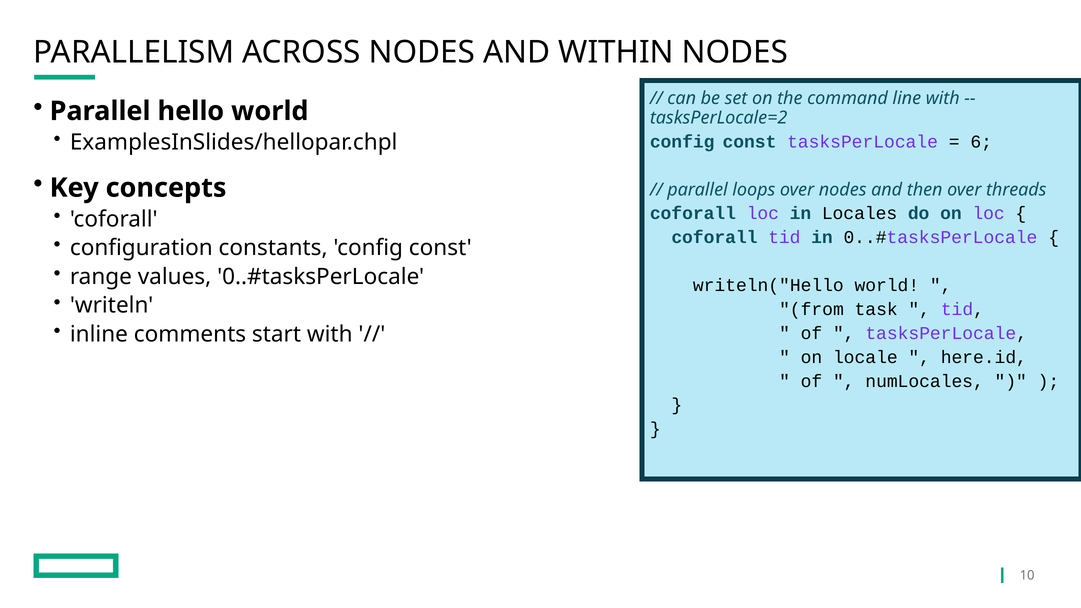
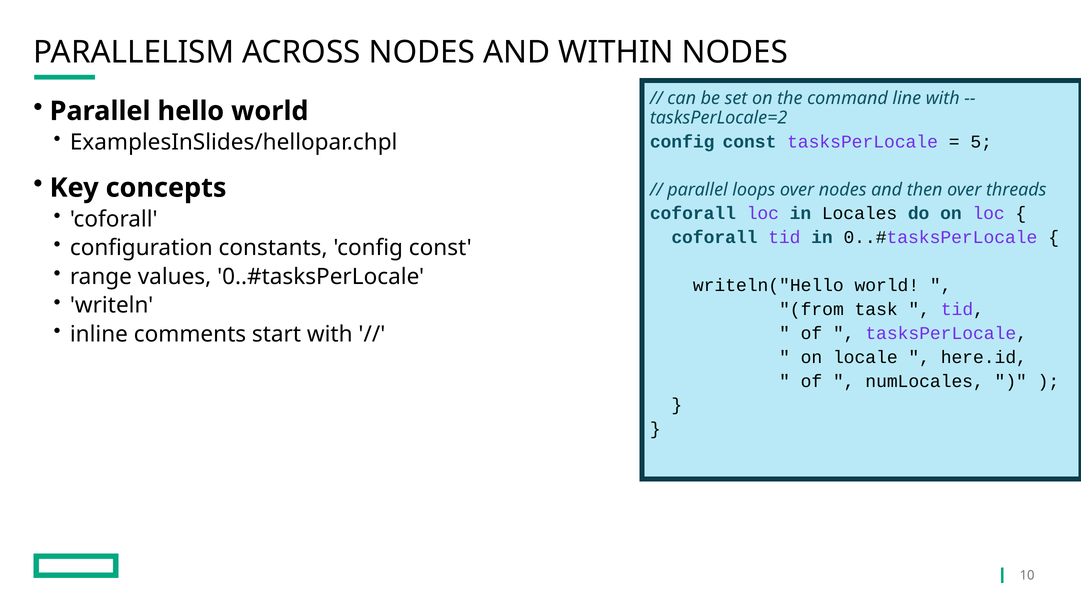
6: 6 -> 5
